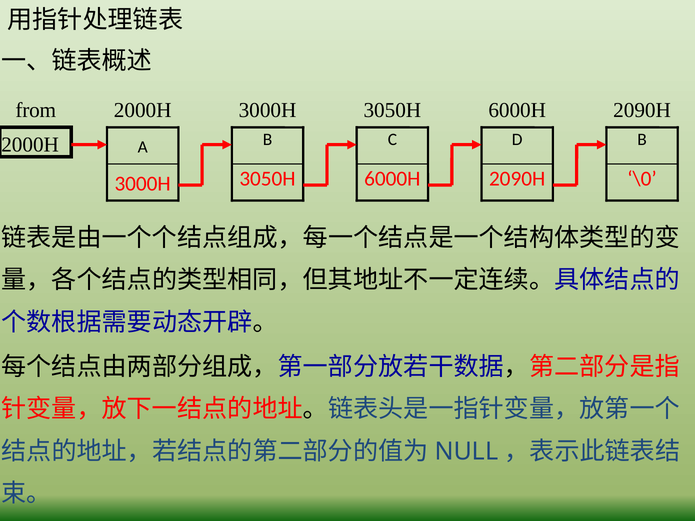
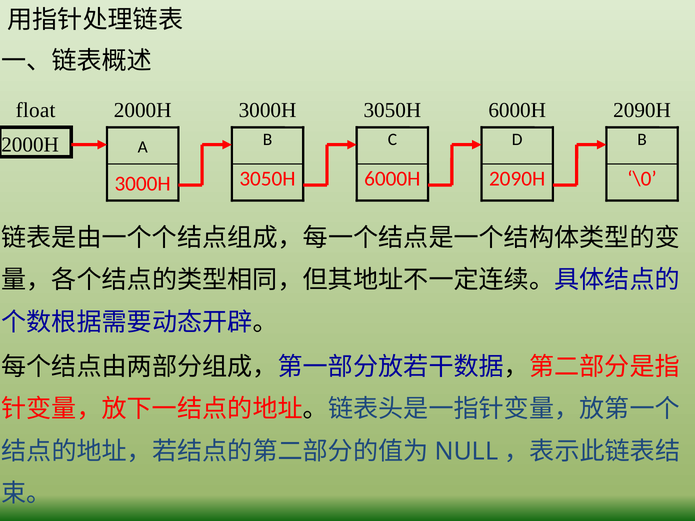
from: from -> float
